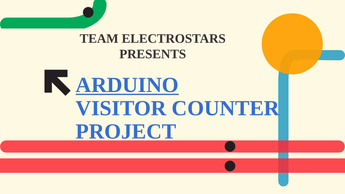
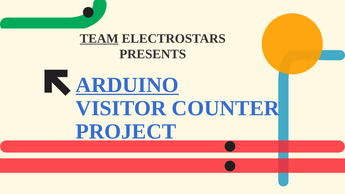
TEAM underline: none -> present
